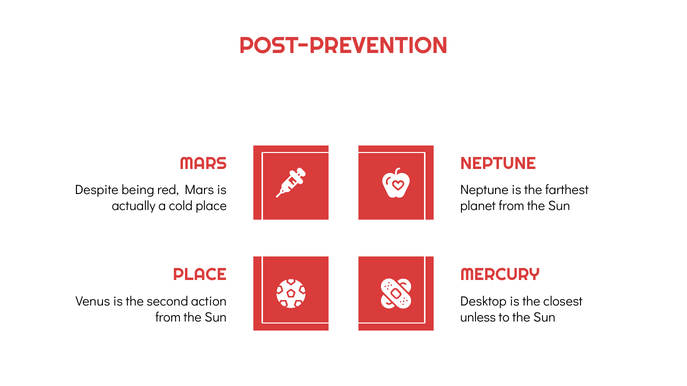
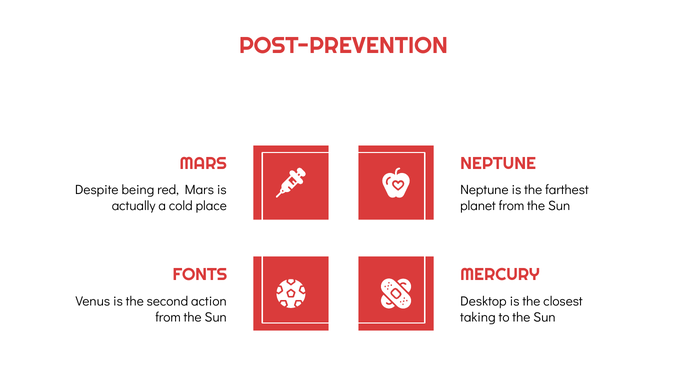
PLACE at (200, 275): PLACE -> FONTS
unless: unless -> taking
